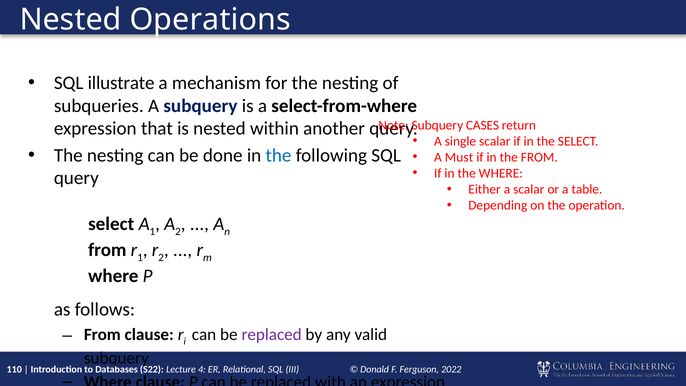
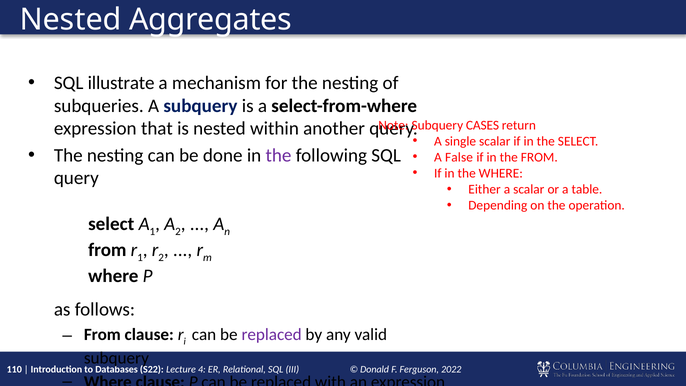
Operations: Operations -> Aggregates
the at (278, 155) colour: blue -> purple
Must: Must -> False
